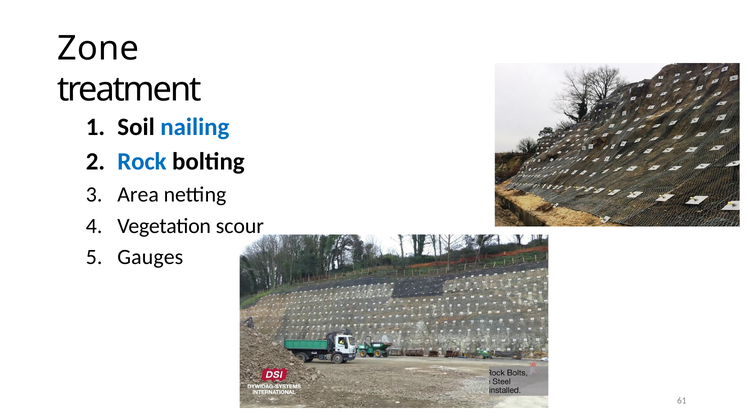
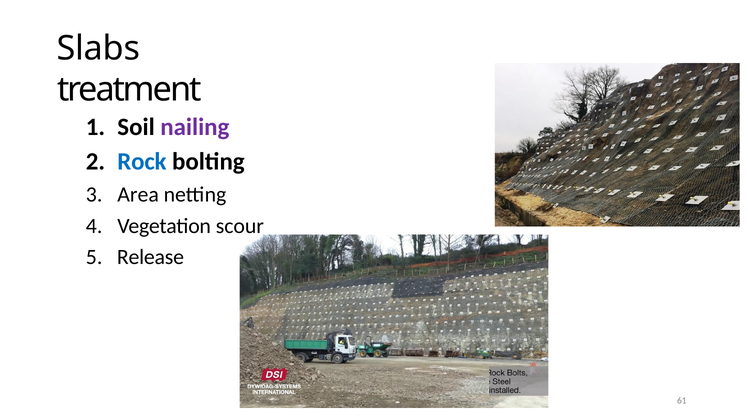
Zone: Zone -> Slabs
nailing colour: blue -> purple
Gauges: Gauges -> Release
